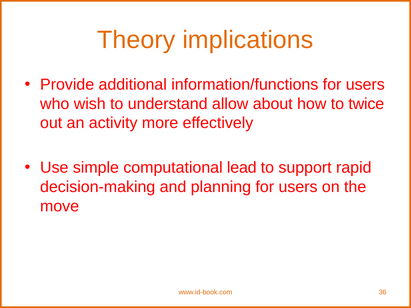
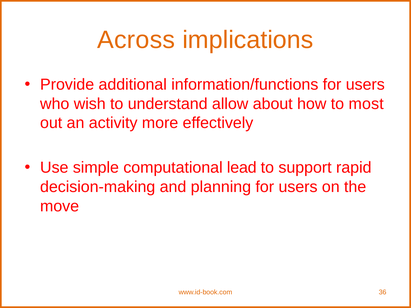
Theory: Theory -> Across
twice: twice -> most
